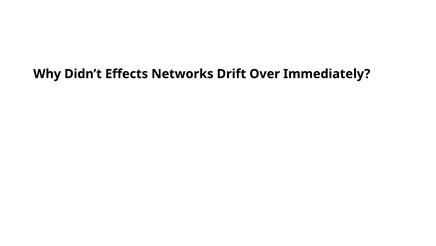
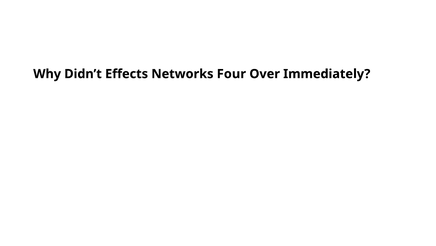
Drift: Drift -> Four
